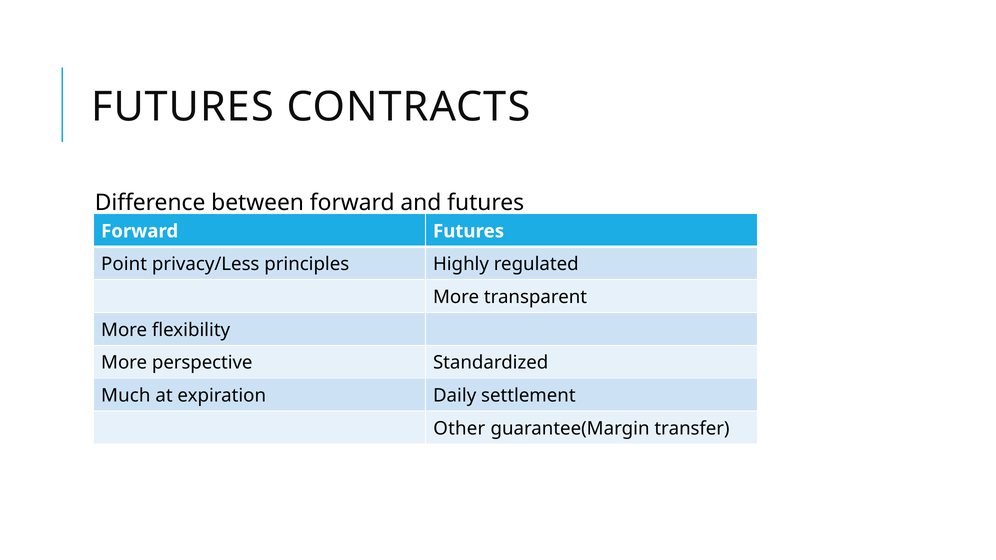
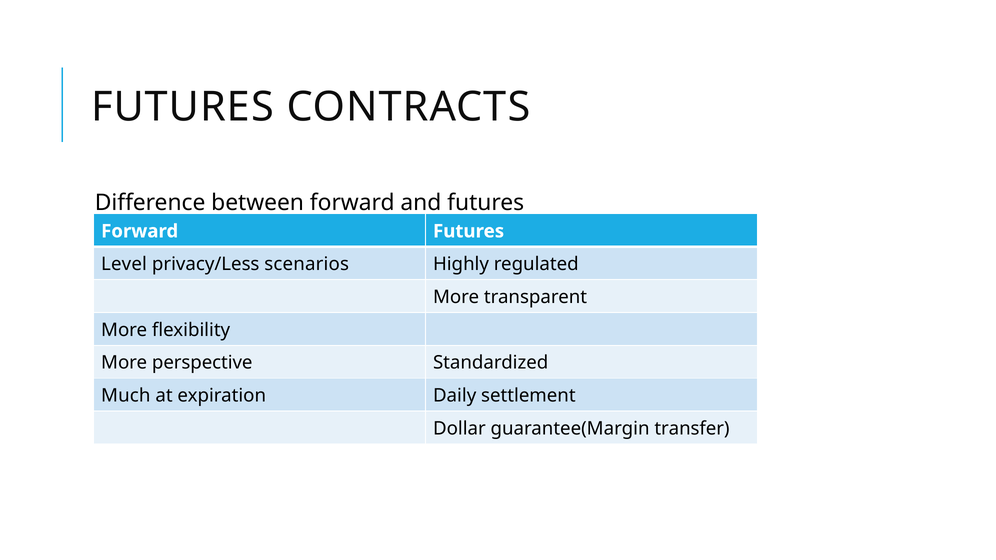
Point: Point -> Level
principles: principles -> scenarios
Other: Other -> Dollar
